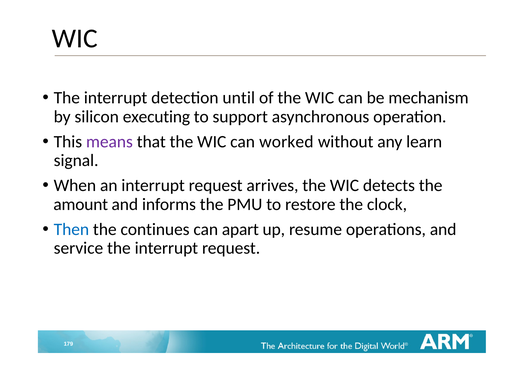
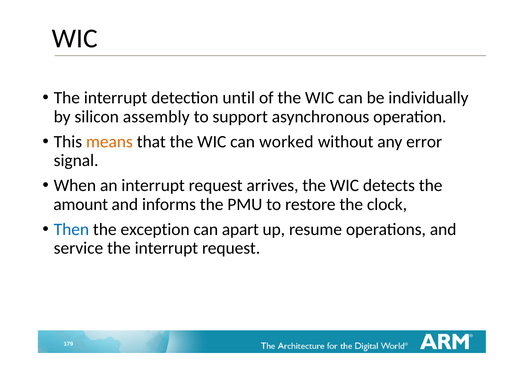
mechanism: mechanism -> individually
executing: executing -> assembly
means colour: purple -> orange
learn: learn -> error
continues: continues -> exception
